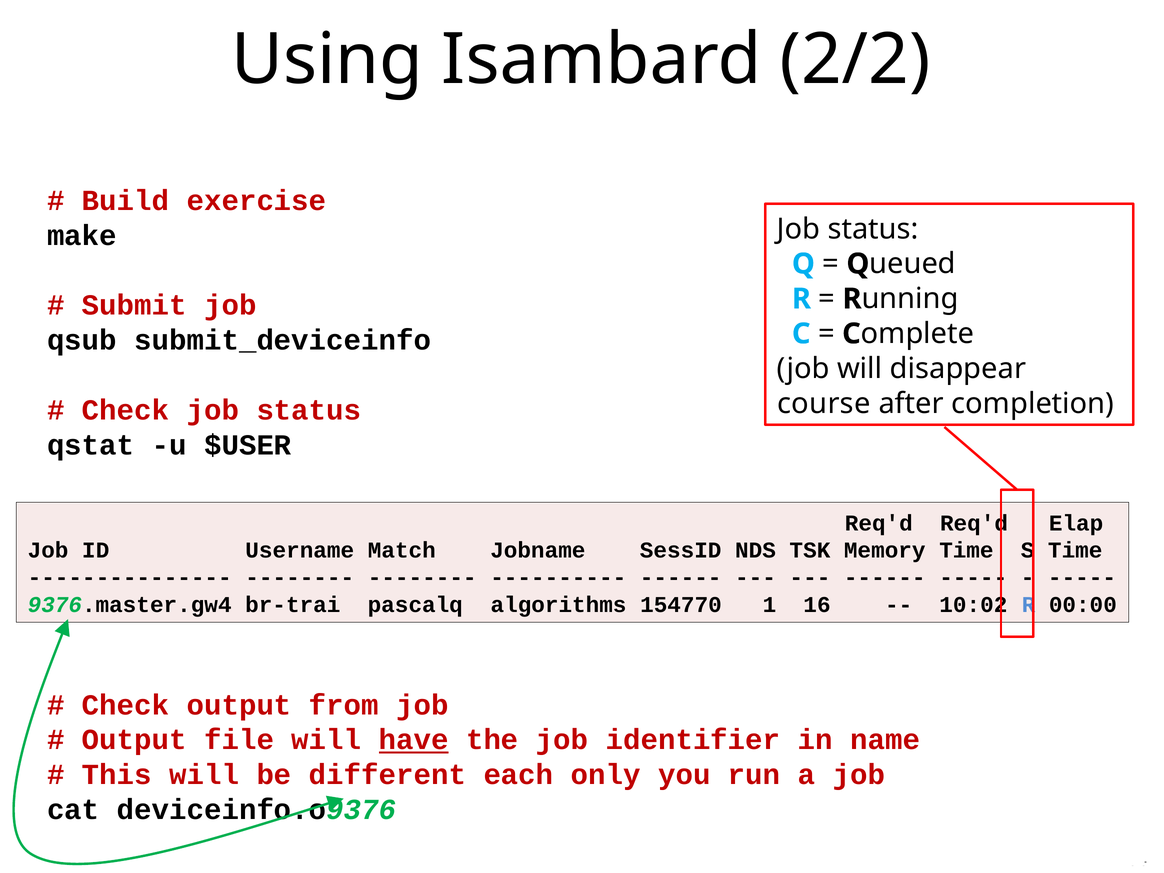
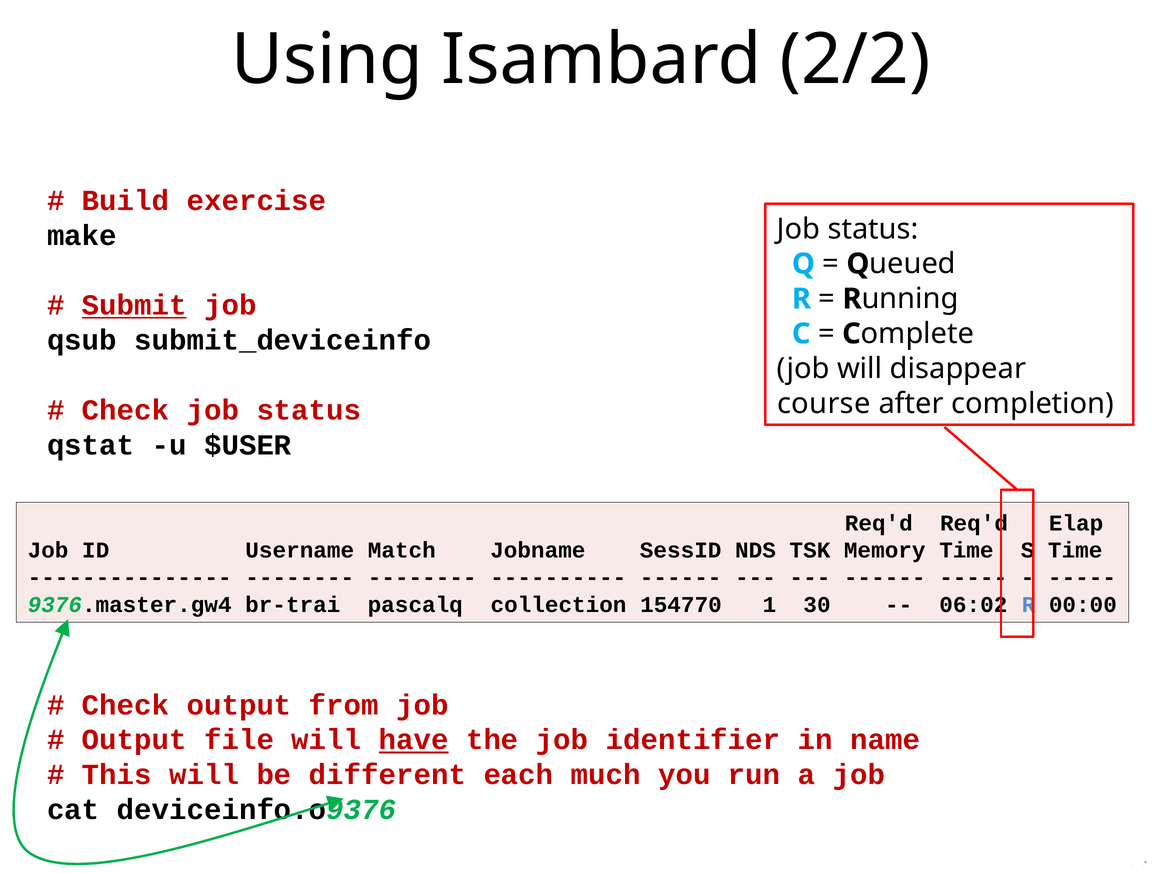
Submit underline: none -> present
algorithms: algorithms -> collection
16: 16 -> 30
10:02: 10:02 -> 06:02
only: only -> much
